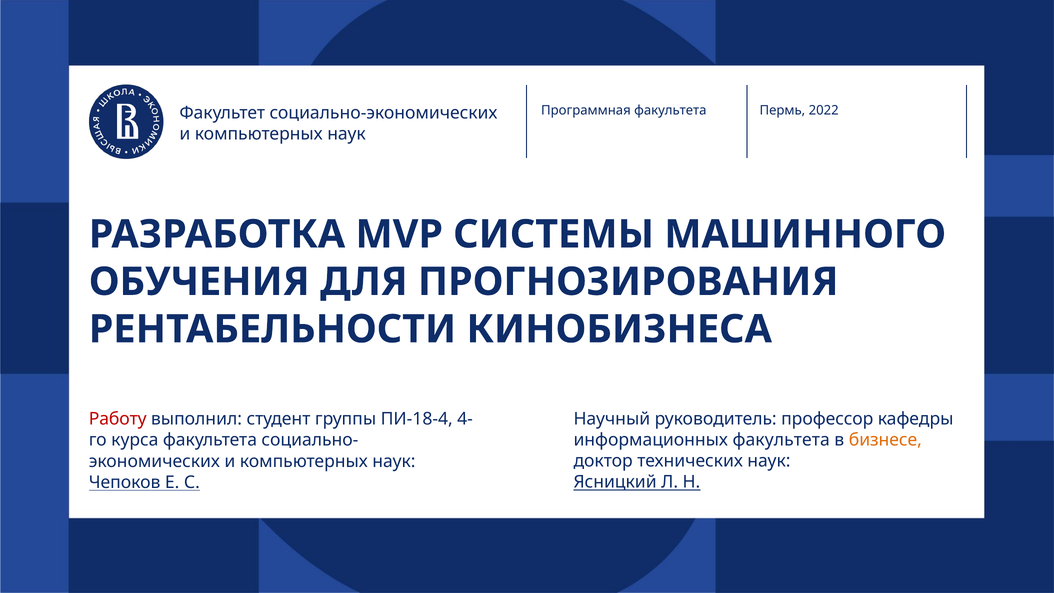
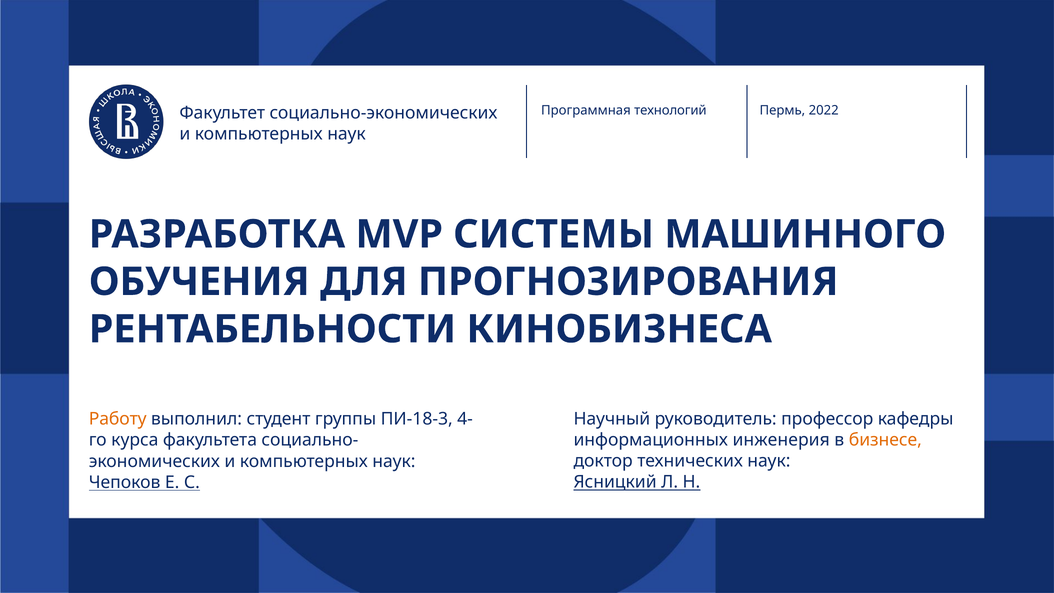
Программная факультета: факультета -> технологий
Работу colour: red -> orange
ПИ-18-4: ПИ-18-4 -> ПИ-18-3
информационных факультета: факультета -> инженерия
